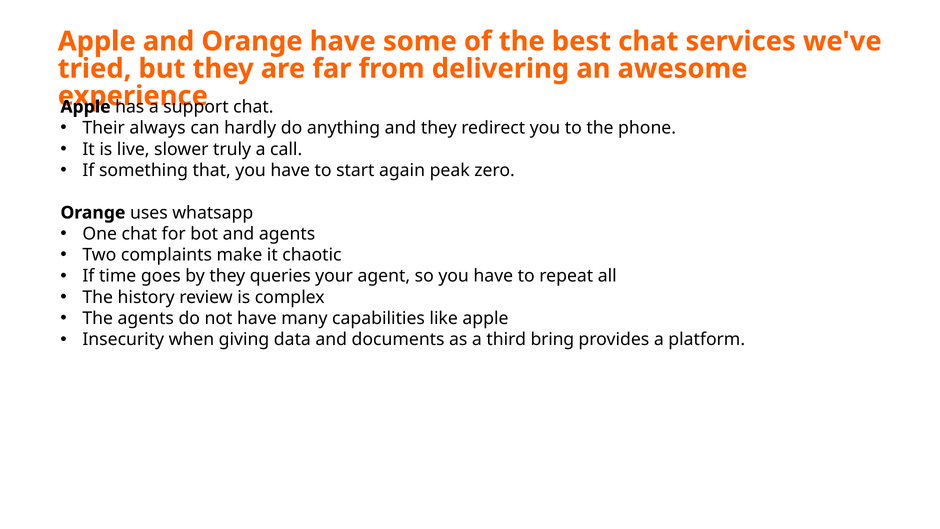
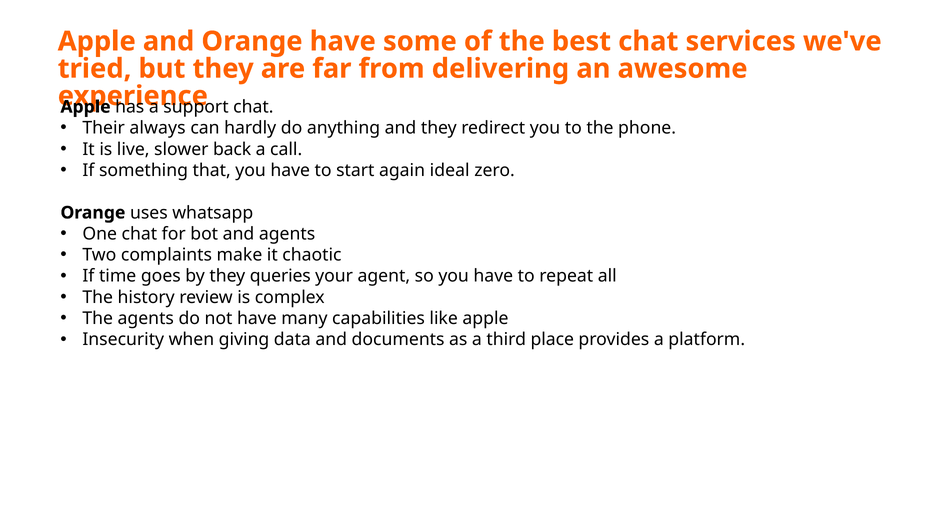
truly: truly -> back
peak: peak -> ideal
bring: bring -> place
